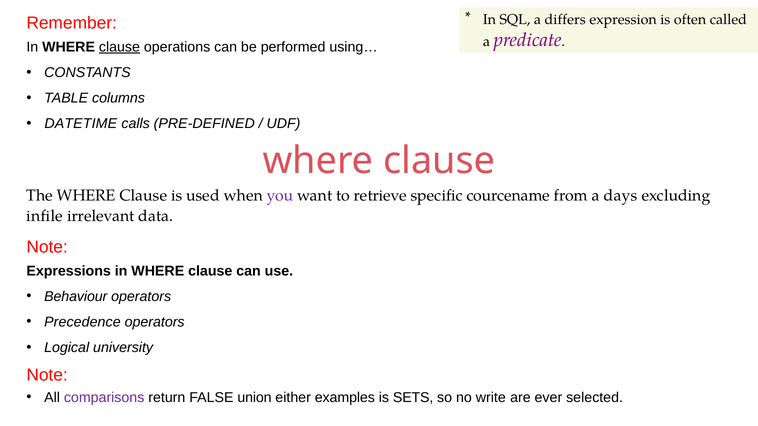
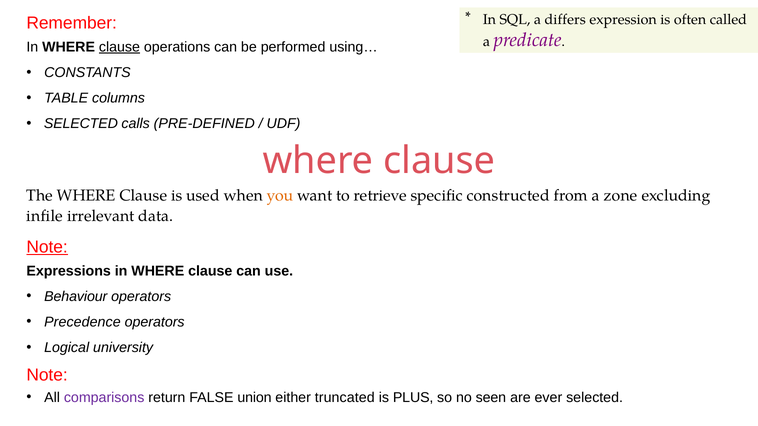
DATETIME at (81, 124): DATETIME -> SELECTED
you colour: purple -> orange
courcename: courcename -> constructed
days: days -> zone
Note at (47, 247) underline: none -> present
examples: examples -> truncated
SETS: SETS -> PLUS
write: write -> seen
